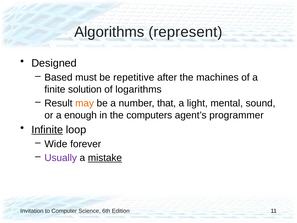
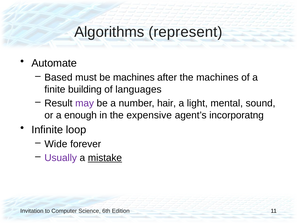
Designed: Designed -> Automate
be repetitive: repetitive -> machines
solution: solution -> building
logarithms: logarithms -> languages
may colour: orange -> purple
that: that -> hair
computers: computers -> expensive
programmer: programmer -> incorporatng
Infinite underline: present -> none
